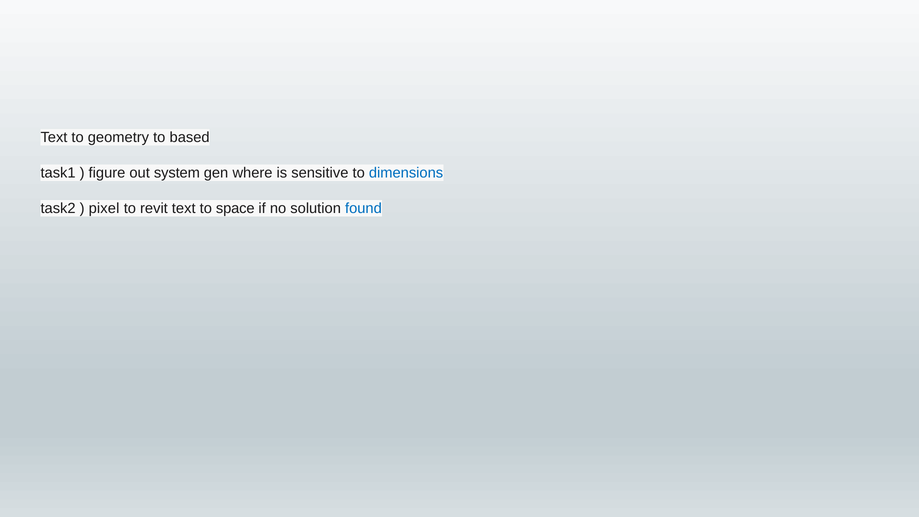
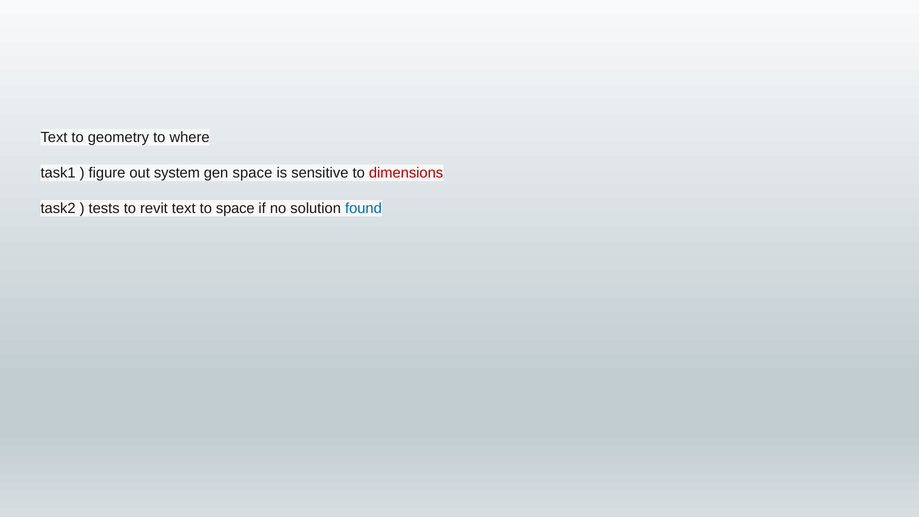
based: based -> where
gen where: where -> space
dimensions colour: blue -> red
pixel: pixel -> tests
